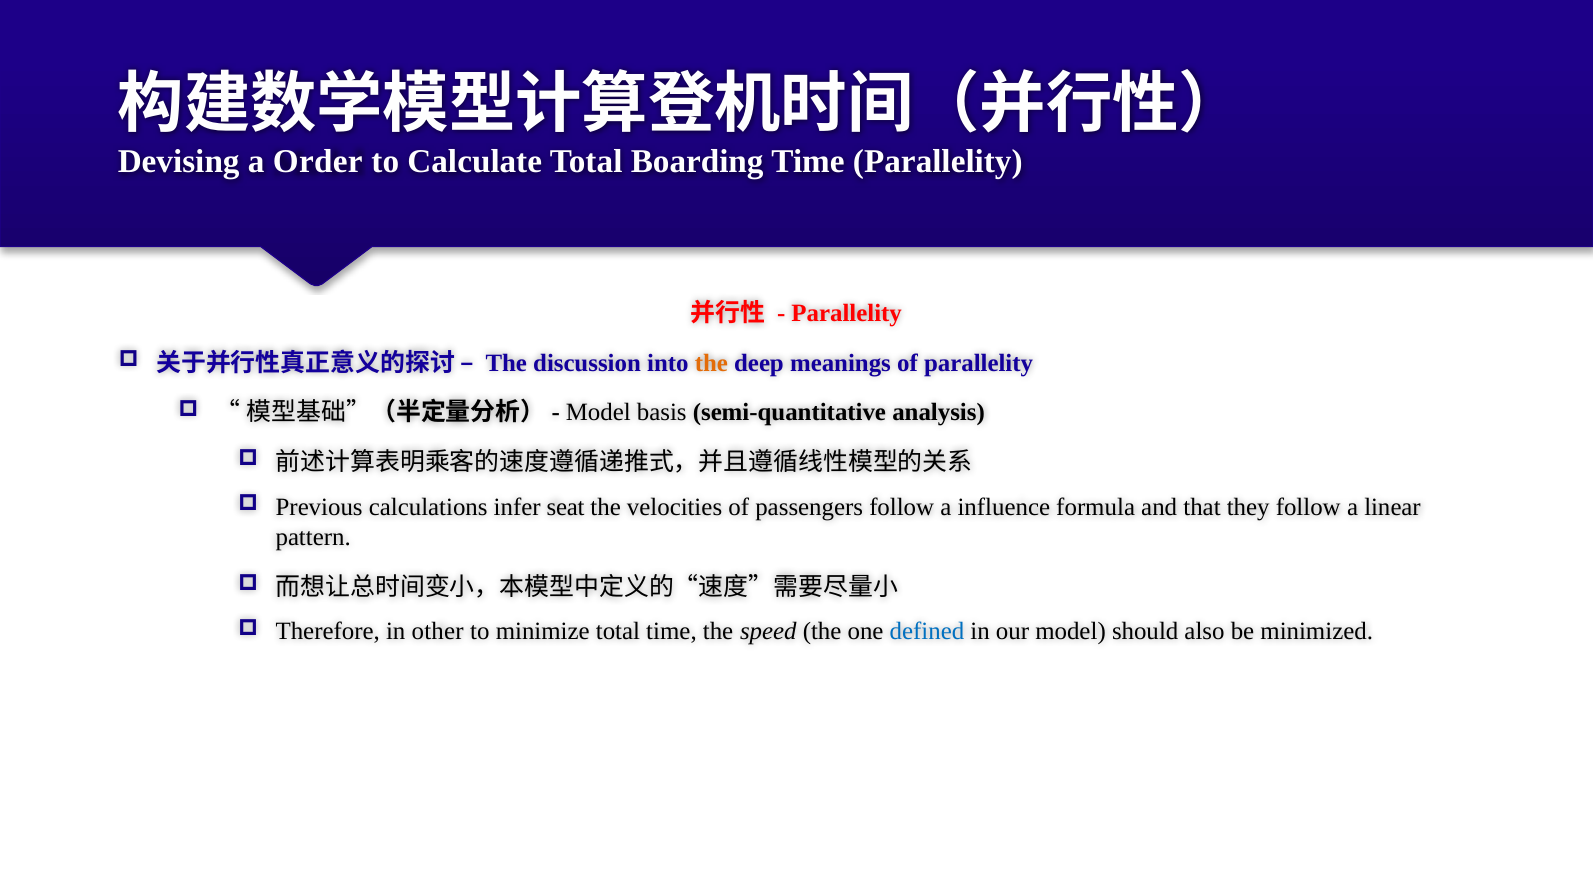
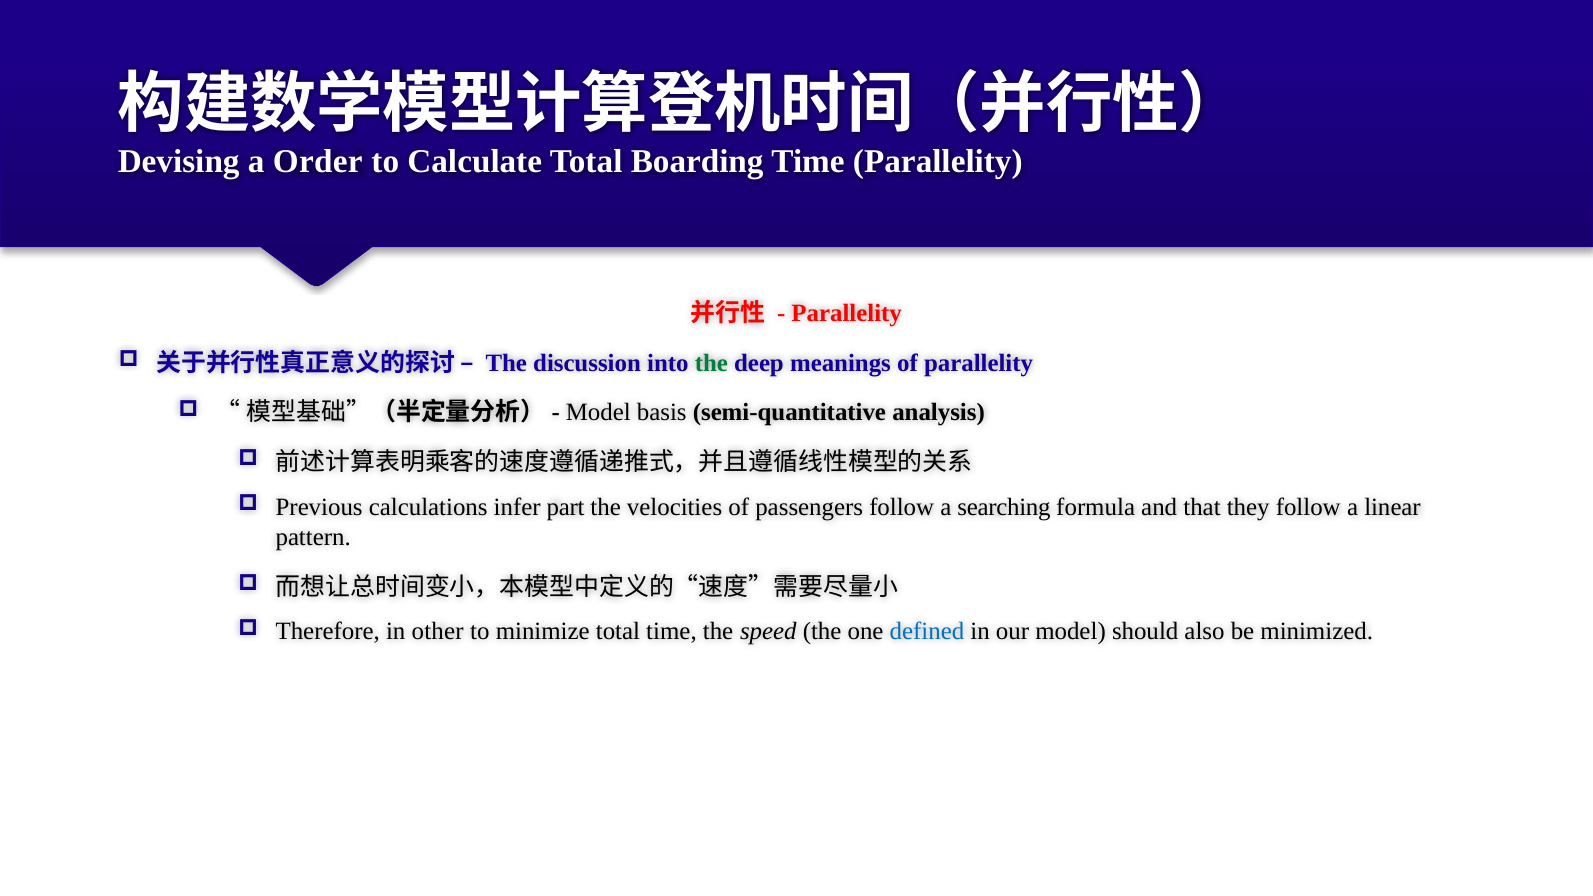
the at (711, 363) colour: orange -> green
seat: seat -> part
influence: influence -> searching
